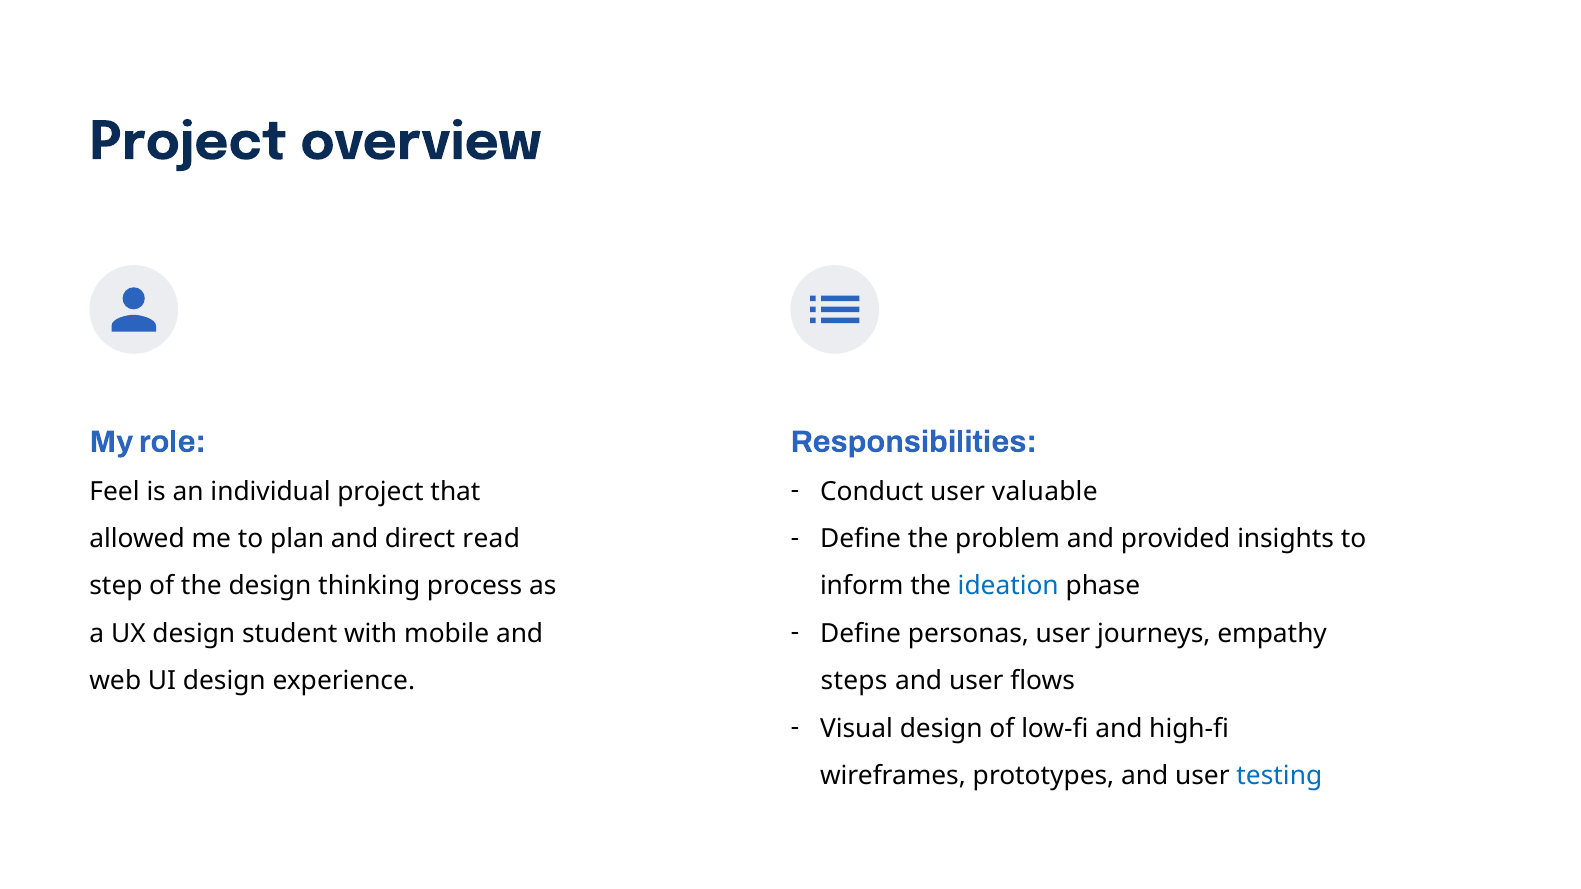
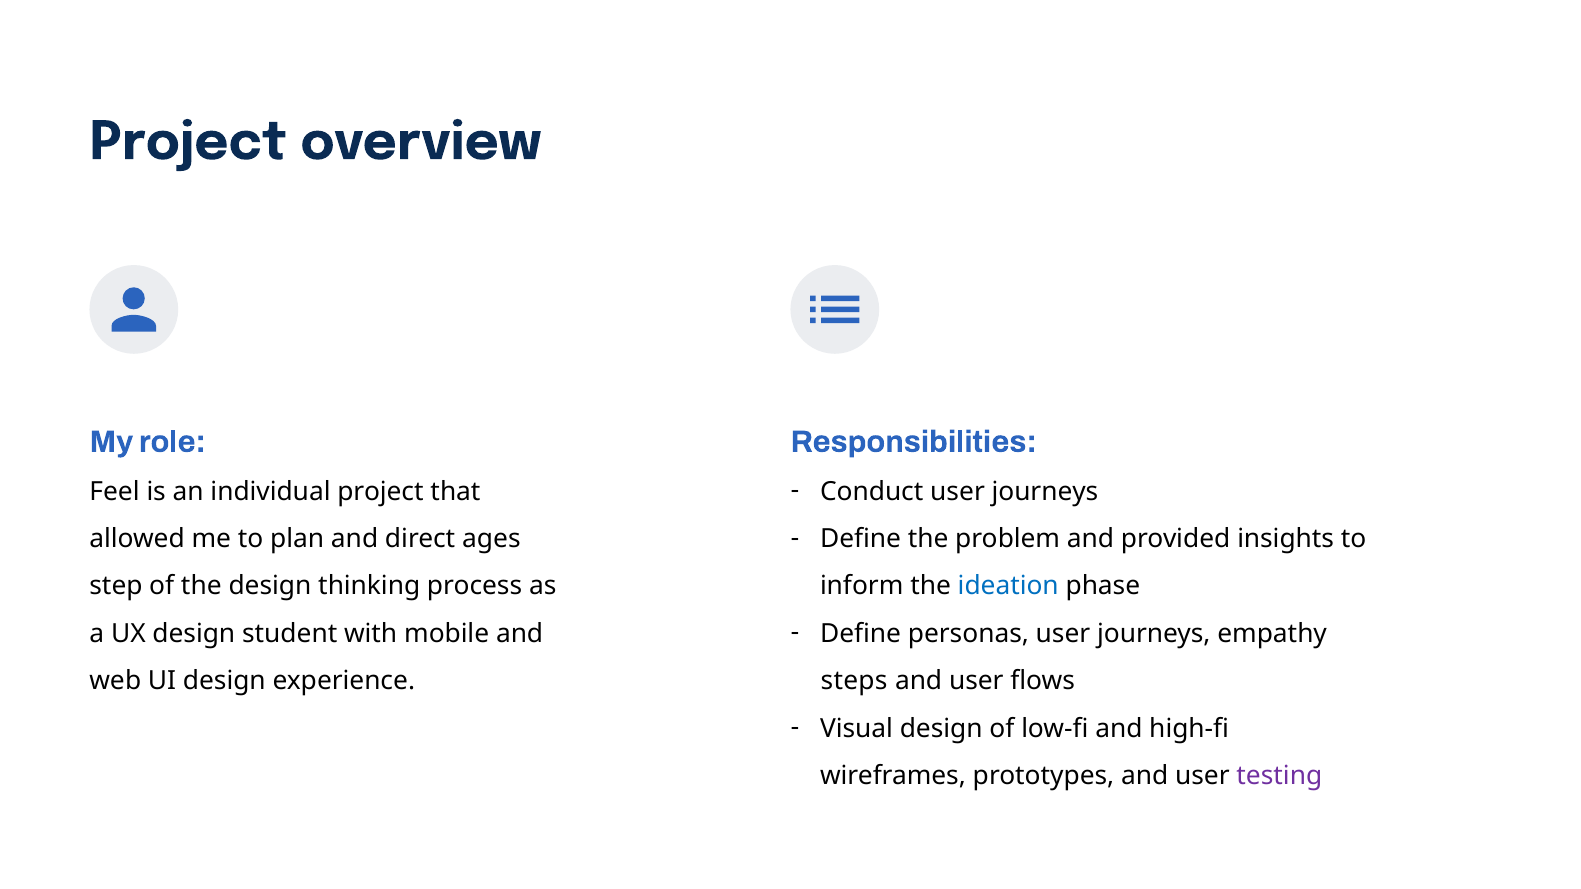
Conduct user valuable: valuable -> journeys
read: read -> ages
testing colour: blue -> purple
